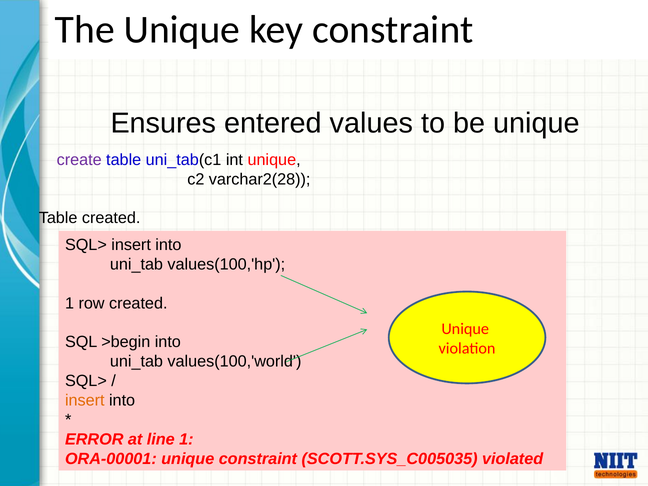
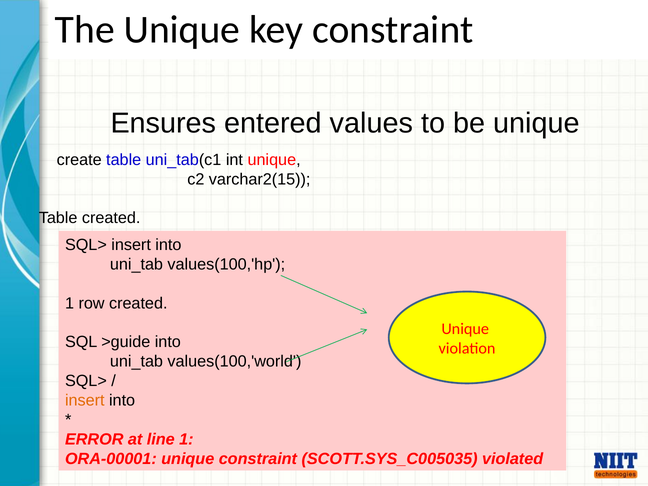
create colour: purple -> black
varchar2(28: varchar2(28 -> varchar2(15
>begin: >begin -> >guide
